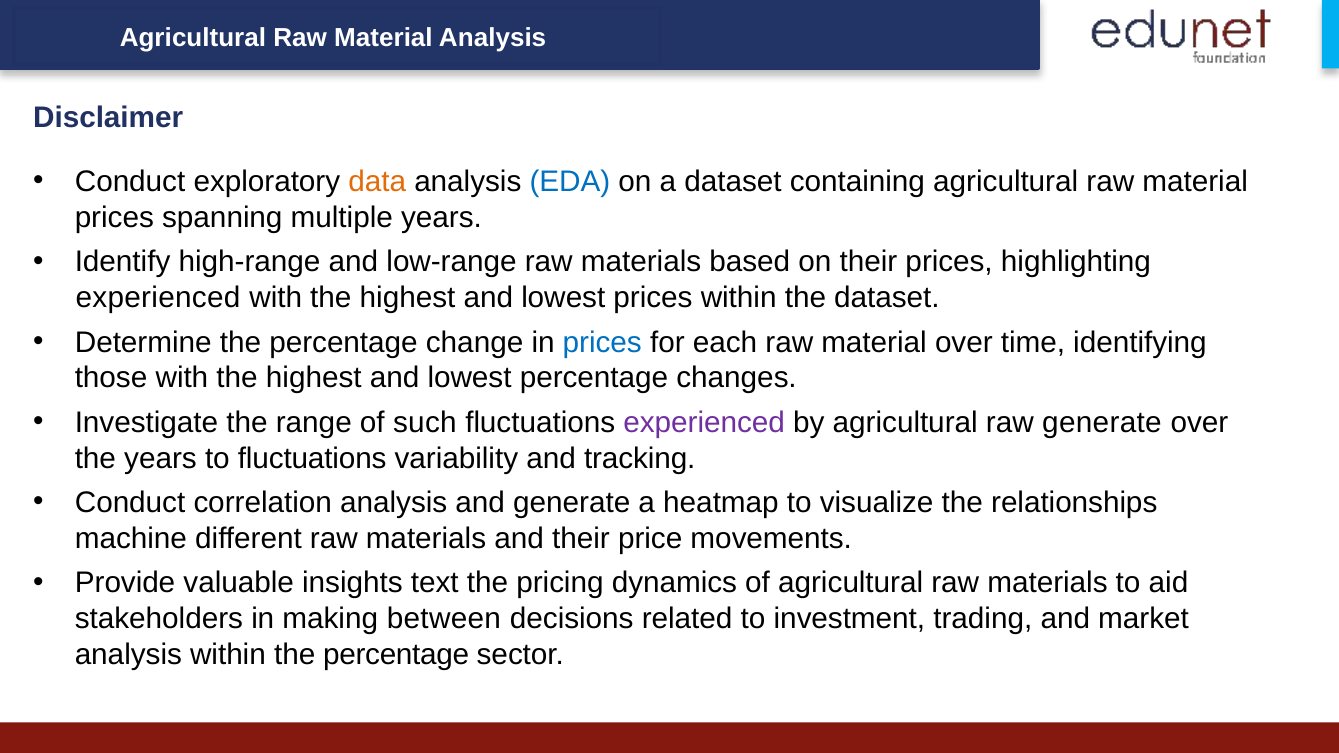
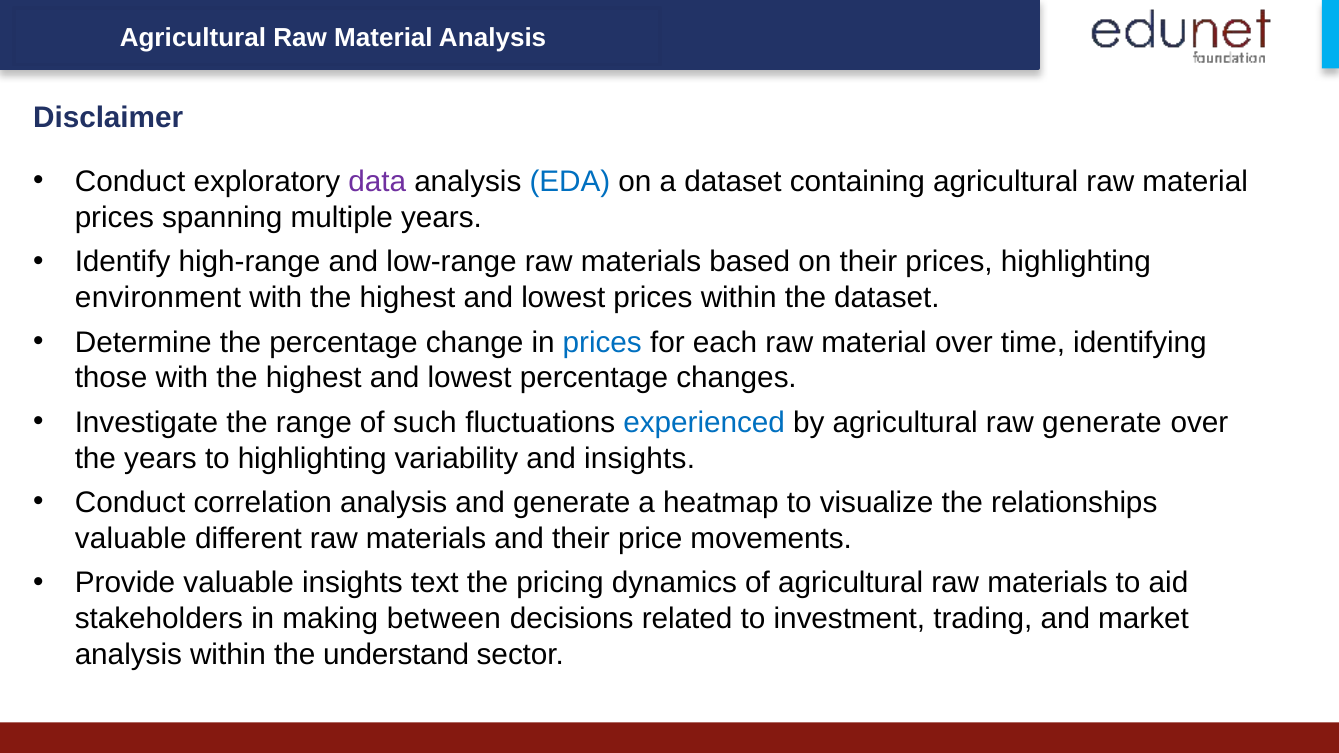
data colour: orange -> purple
experienced at (158, 298): experienced -> environment
experienced at (704, 423) colour: purple -> blue
to fluctuations: fluctuations -> highlighting
and tracking: tracking -> insights
machine at (131, 539): machine -> valuable
within the percentage: percentage -> understand
